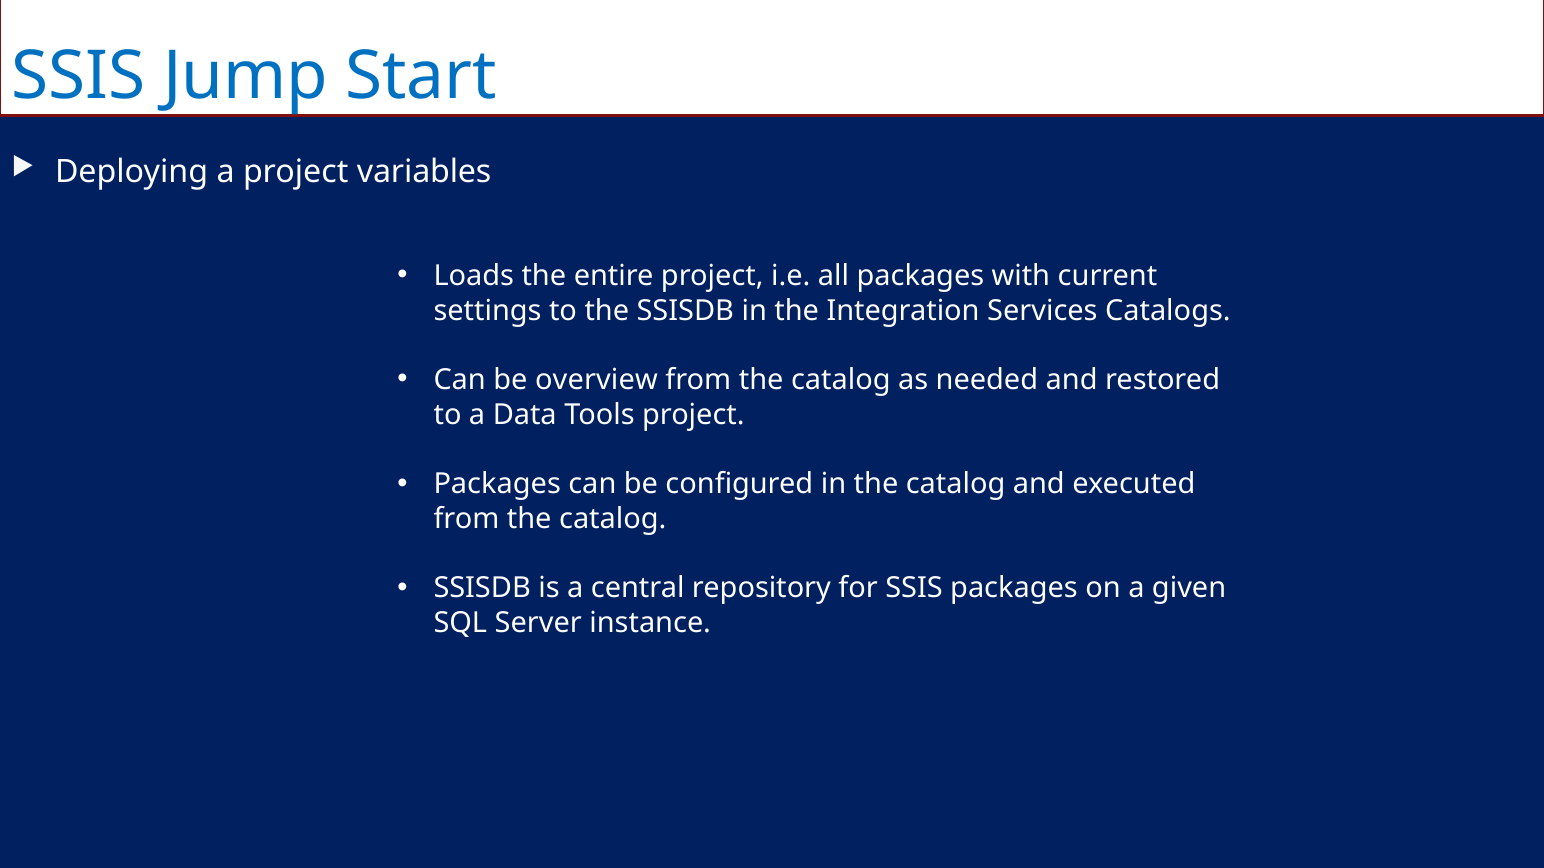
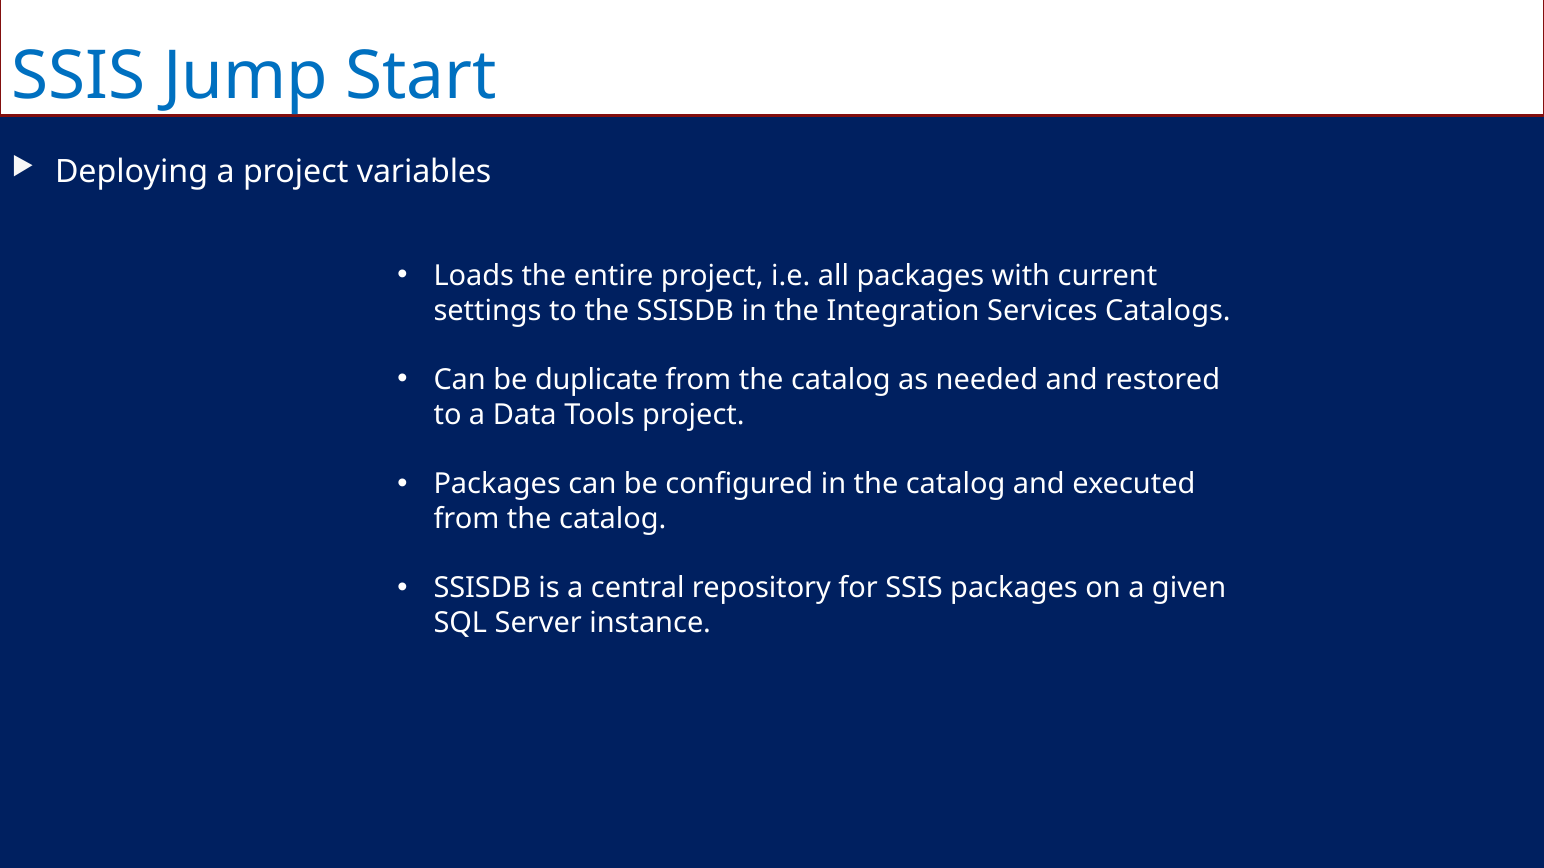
overview: overview -> duplicate
